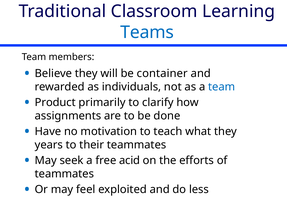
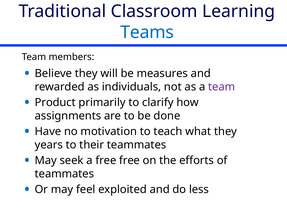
container: container -> measures
team at (222, 87) colour: blue -> purple
free acid: acid -> free
